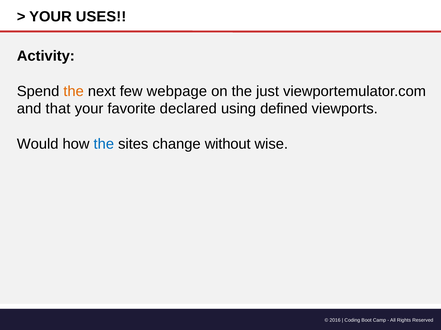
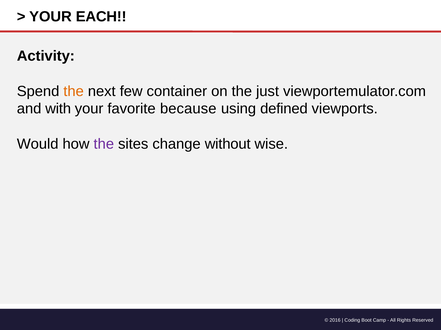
USES: USES -> EACH
webpage: webpage -> container
that: that -> with
declared: declared -> because
the at (104, 144) colour: blue -> purple
